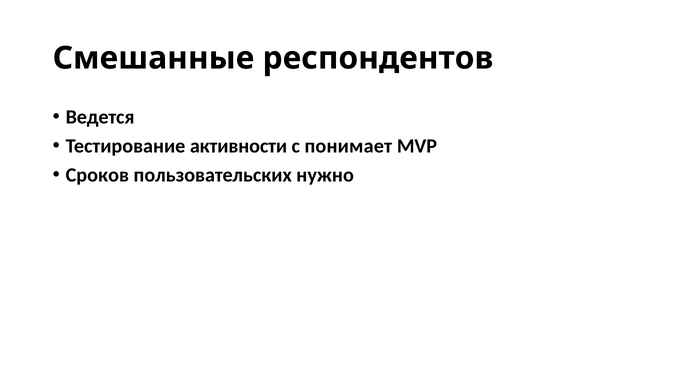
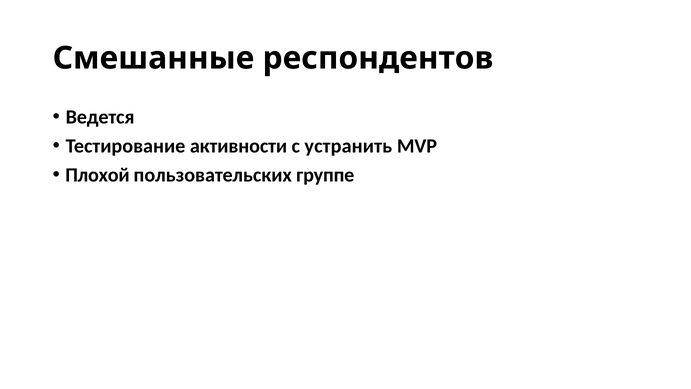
понимает: понимает -> устранить
Сроков: Сроков -> Плохой
нужно: нужно -> группе
